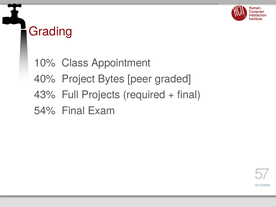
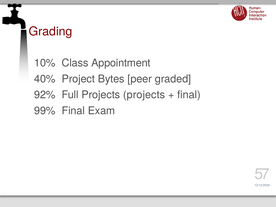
43%: 43% -> 92%
Projects required: required -> projects
54%: 54% -> 99%
